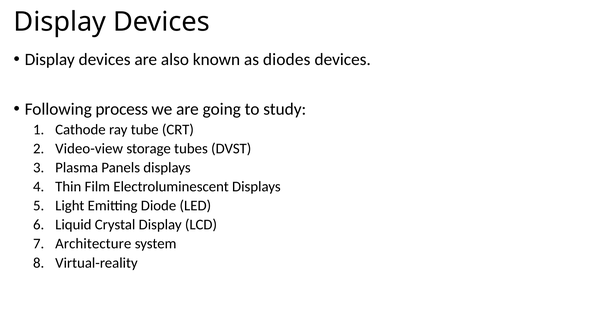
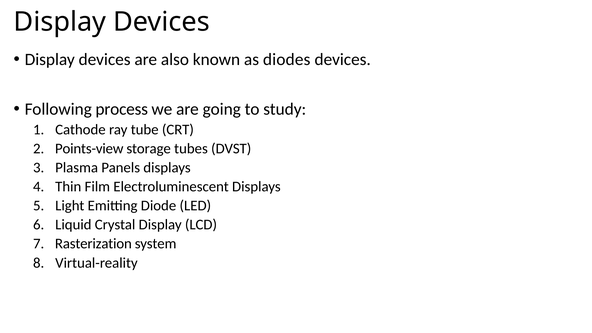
Video-view: Video-view -> Points-view
Architecture: Architecture -> Rasterization
